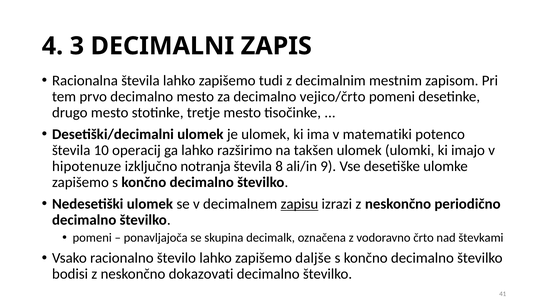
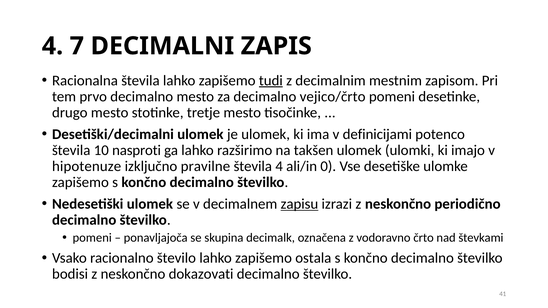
3: 3 -> 7
tudi underline: none -> present
matematiki: matematiki -> definicijami
operacij: operacij -> nasproti
notranja: notranja -> pravilne
števila 8: 8 -> 4
9: 9 -> 0
daljše: daljše -> ostala
